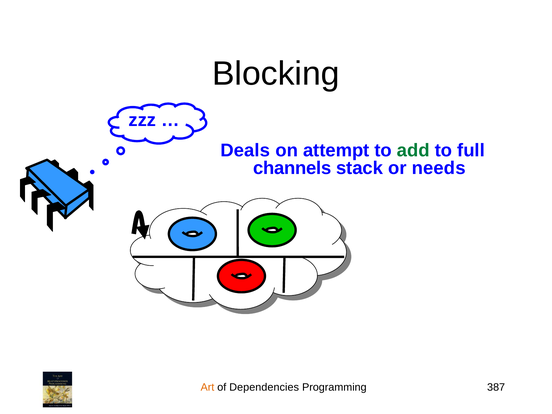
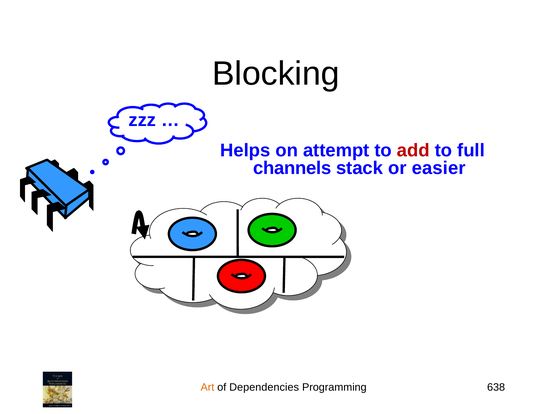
Deals: Deals -> Helps
add colour: green -> red
needs: needs -> easier
387: 387 -> 638
